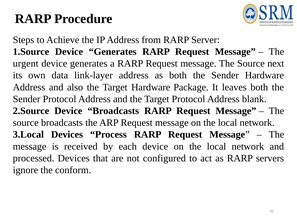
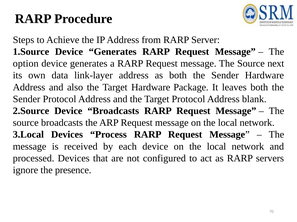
urgent: urgent -> option
conform: conform -> presence
